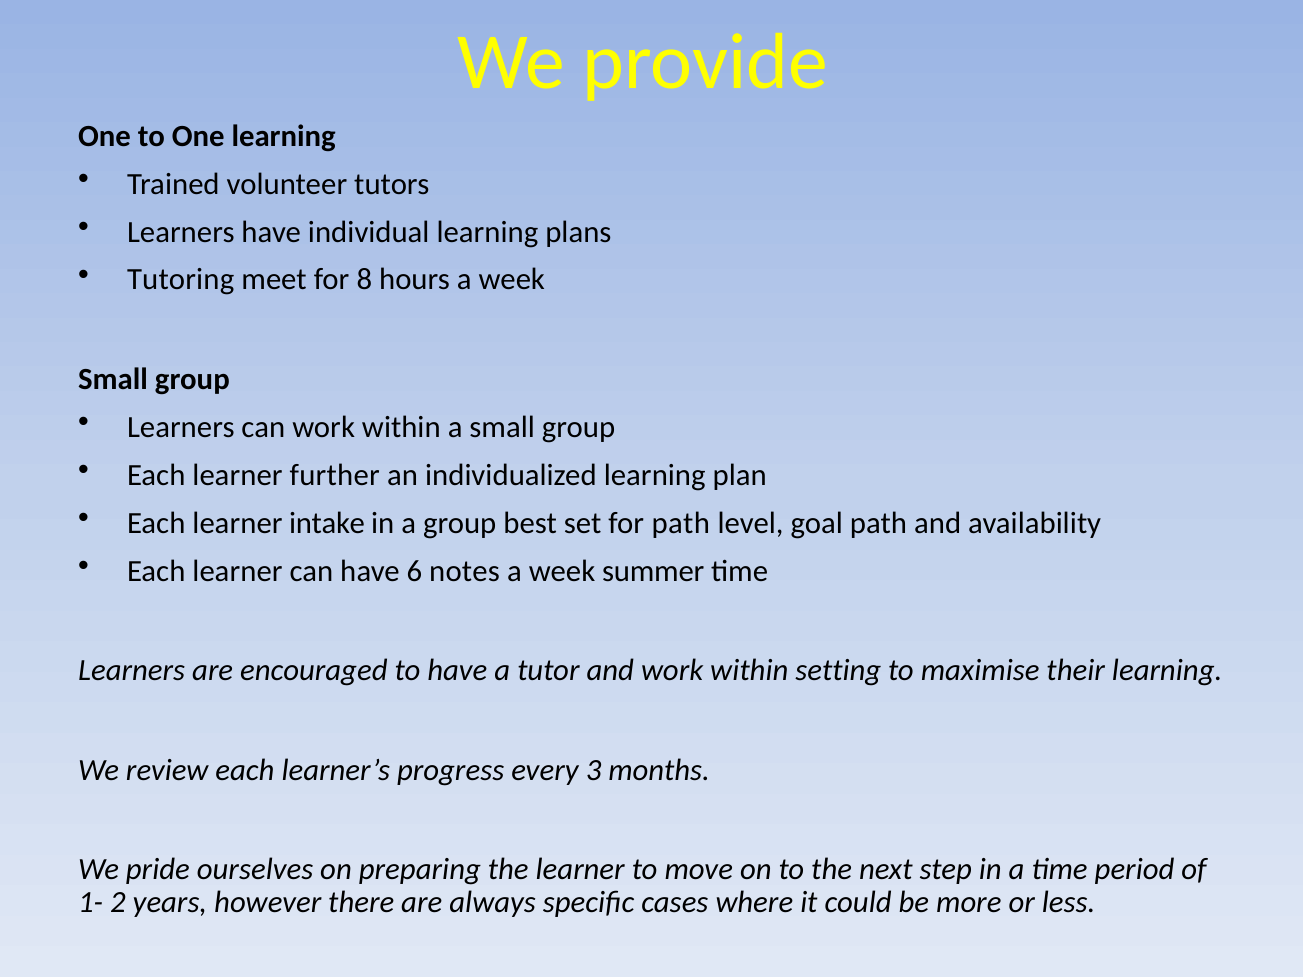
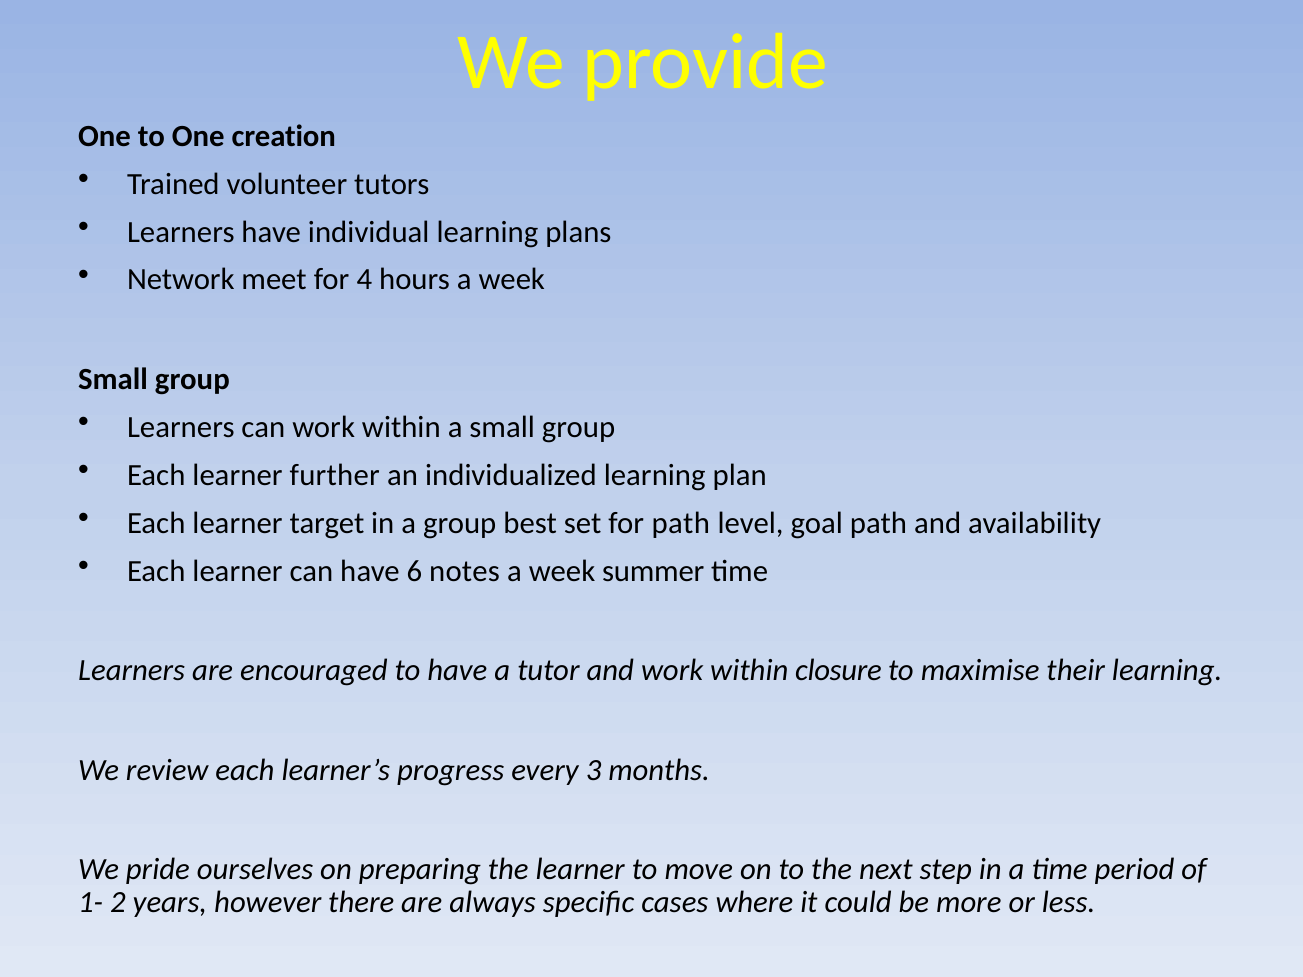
One learning: learning -> creation
Tutoring: Tutoring -> Network
8: 8 -> 4
intake: intake -> target
setting: setting -> closure
